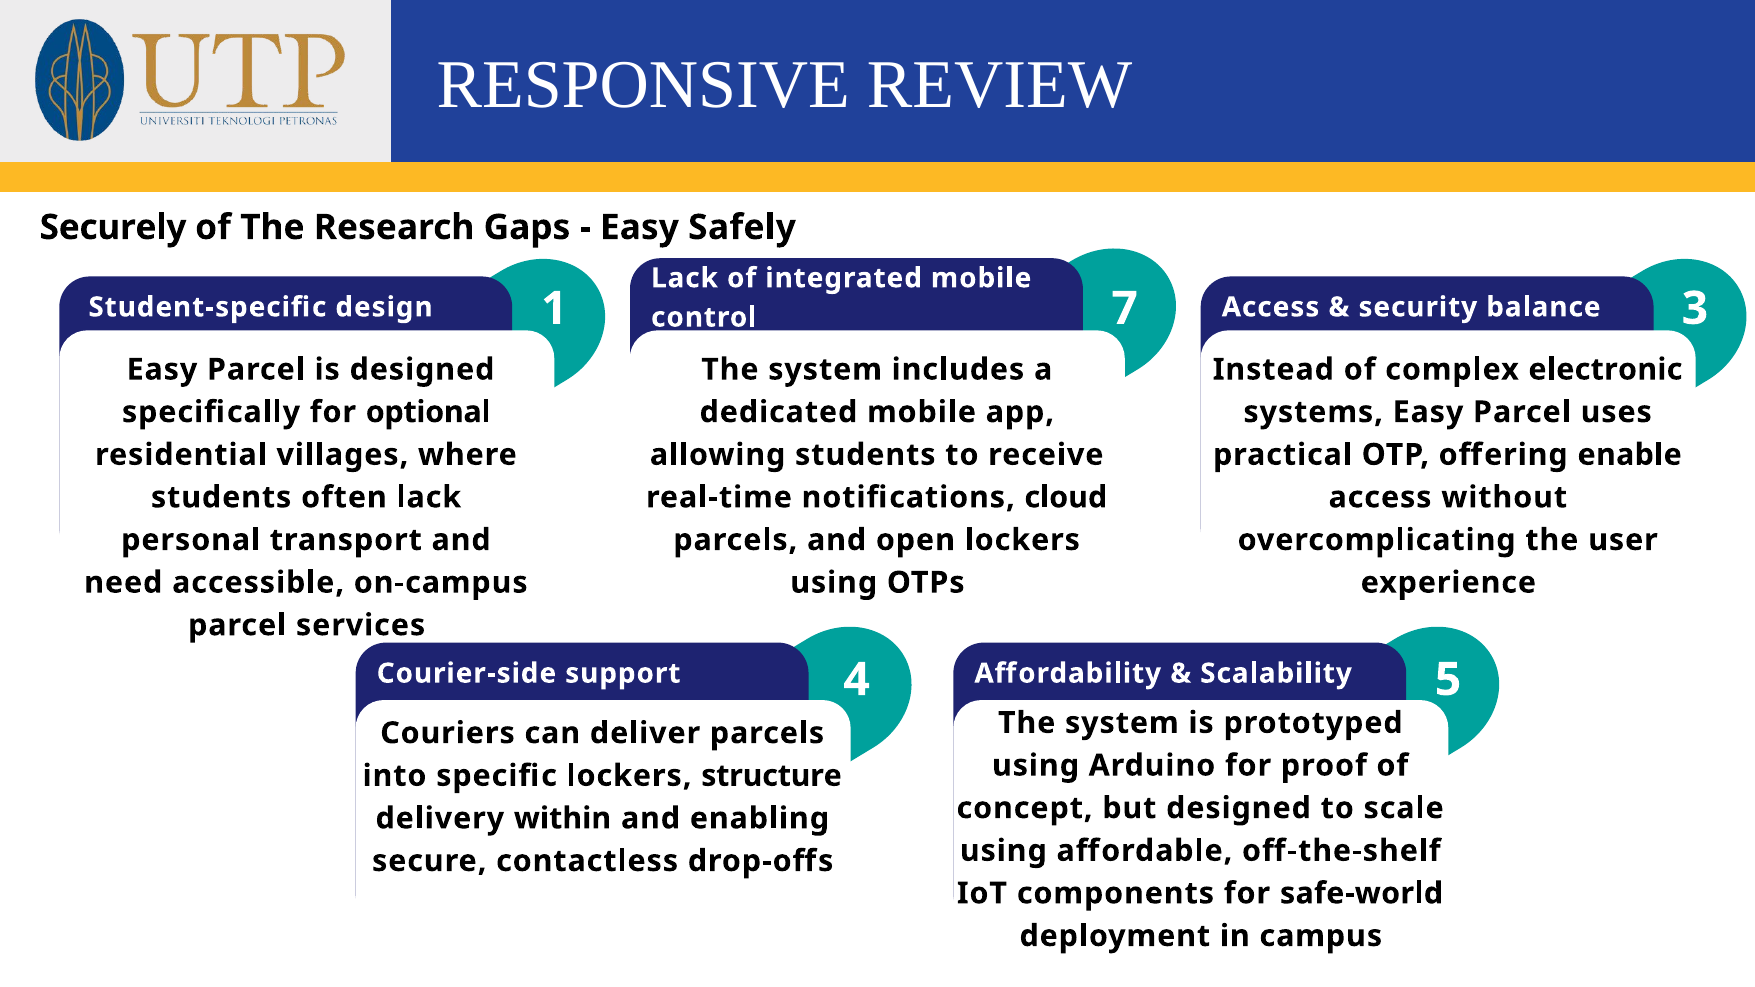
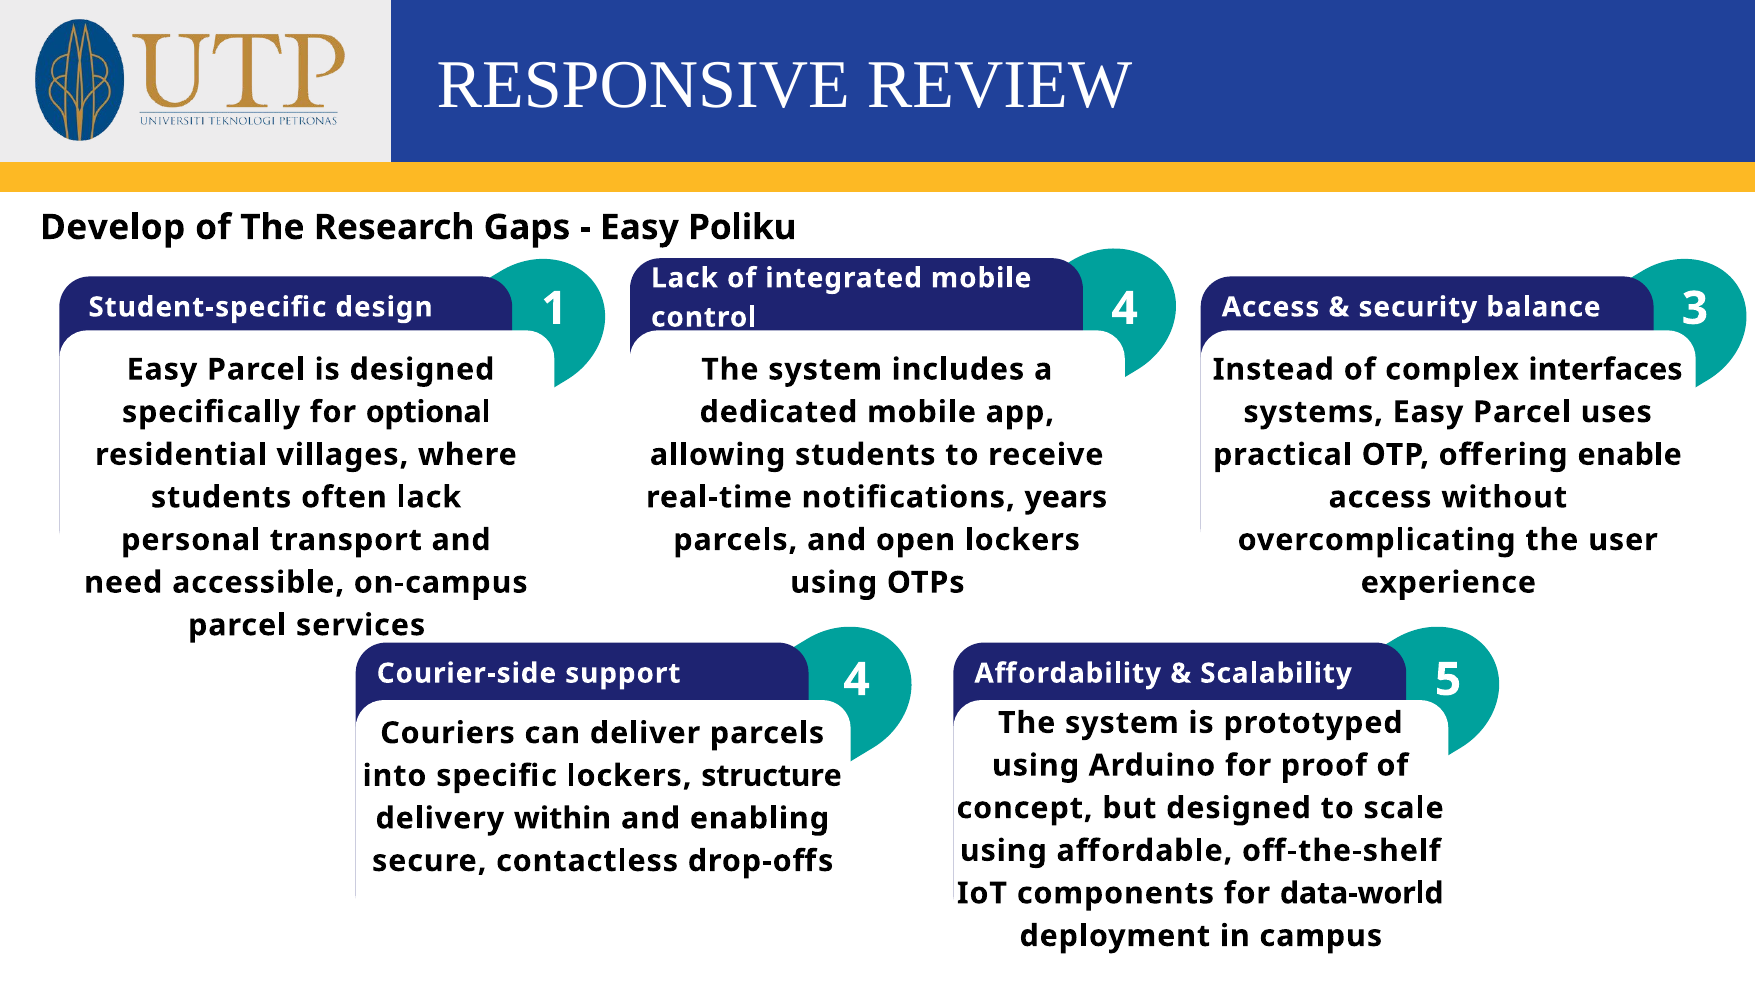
Securely: Securely -> Develop
Safely: Safely -> Poliku
1 7: 7 -> 4
electronic: electronic -> interfaces
cloud: cloud -> years
safe-world: safe-world -> data-world
